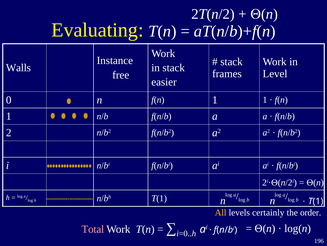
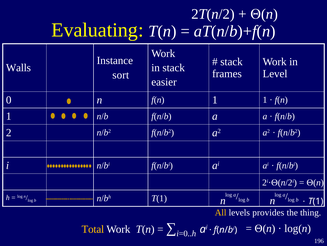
free: free -> sort
certainly: certainly -> provides
order: order -> thing
Total colour: pink -> yellow
